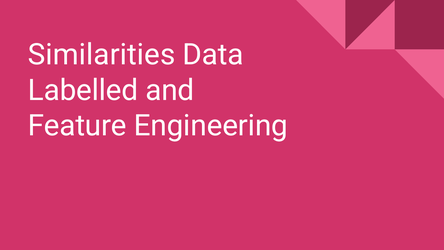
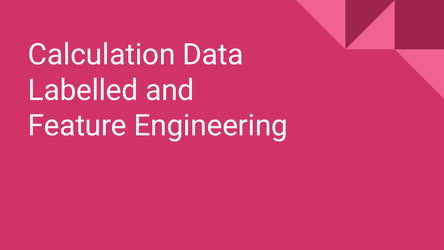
Similarities: Similarities -> Calculation
